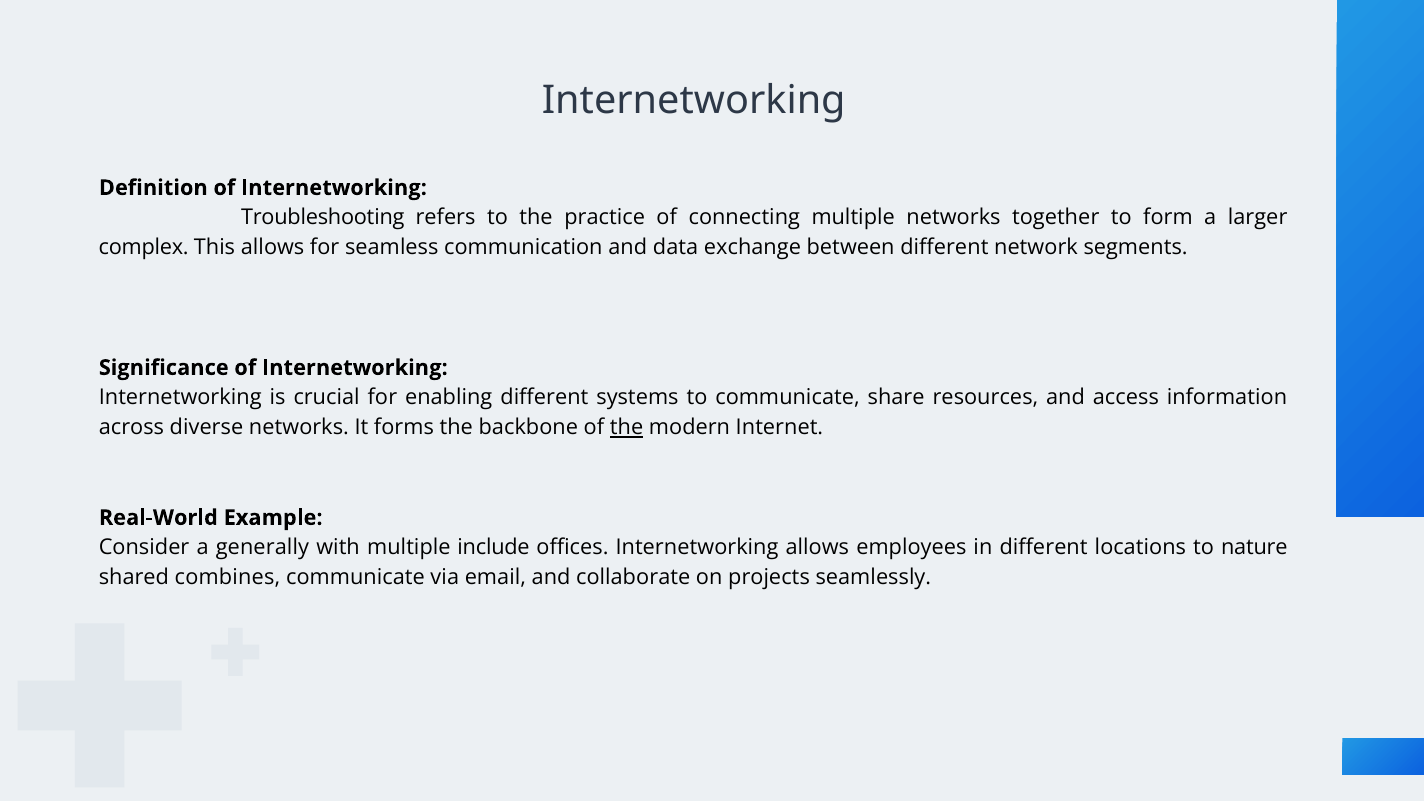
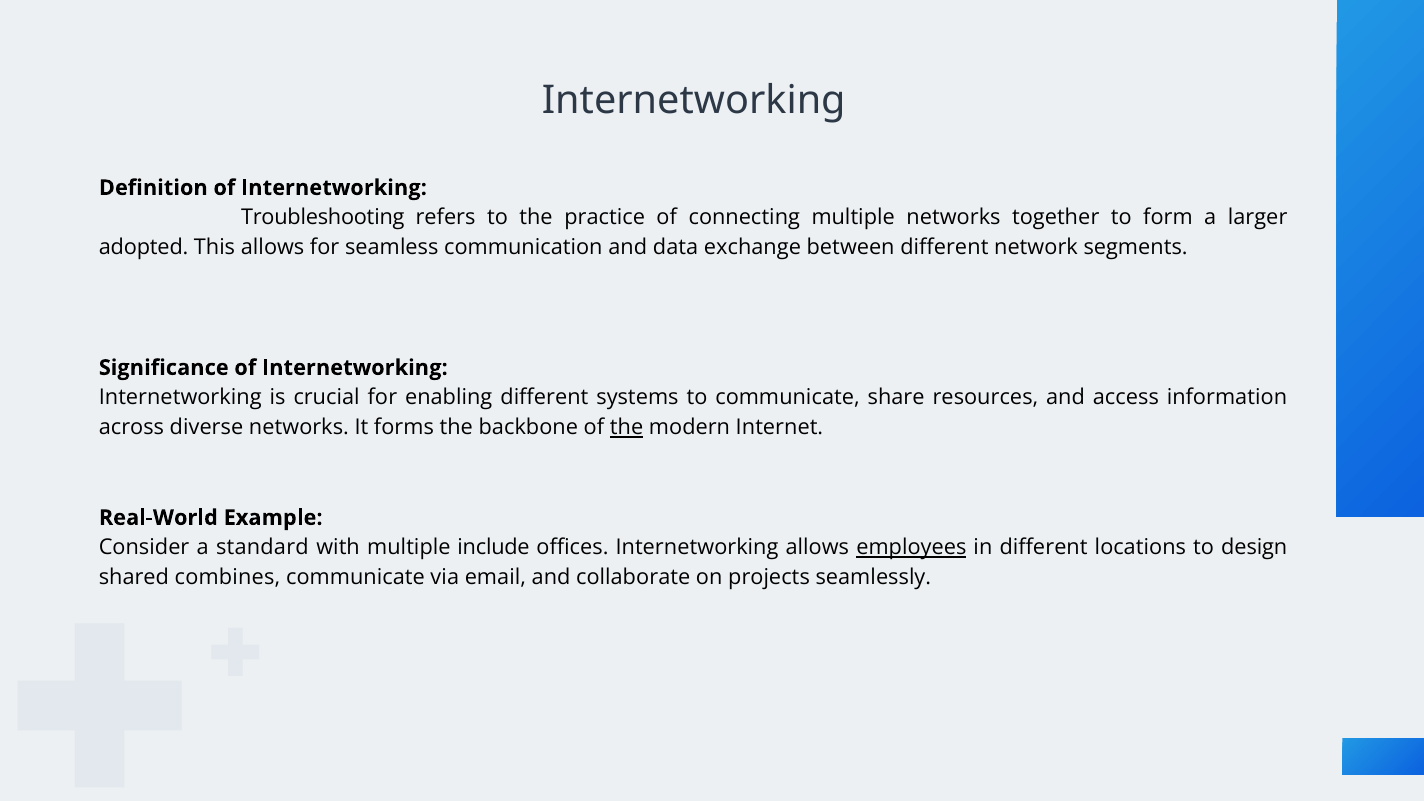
complex: complex -> adopted
generally: generally -> standard
employees underline: none -> present
nature: nature -> design
